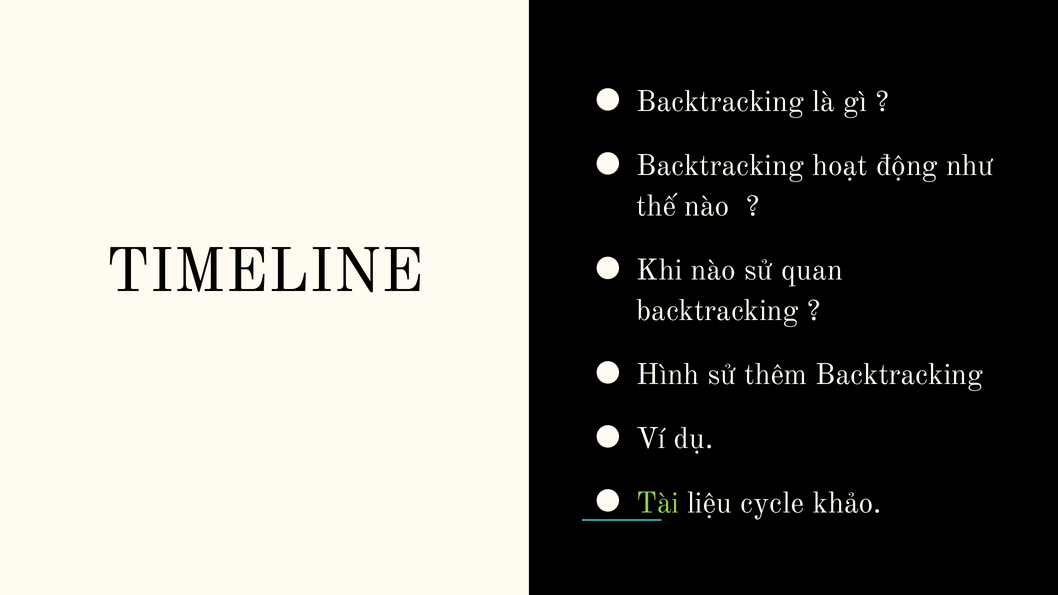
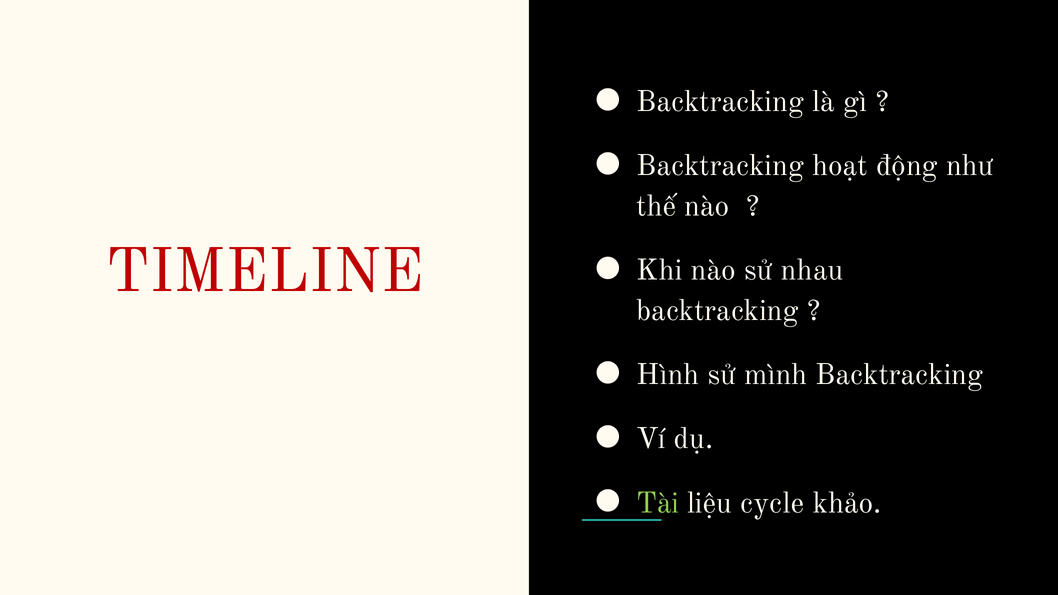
TIMELINE colour: black -> red
quan: quan -> nhau
thêm: thêm -> mình
